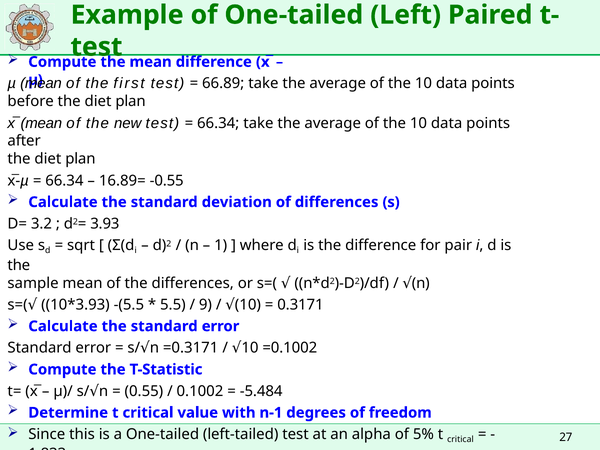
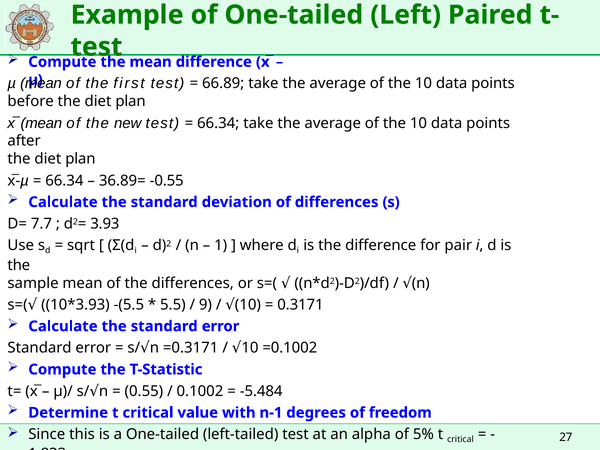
16.89=: 16.89= -> 36.89=
3.2: 3.2 -> 7.7
